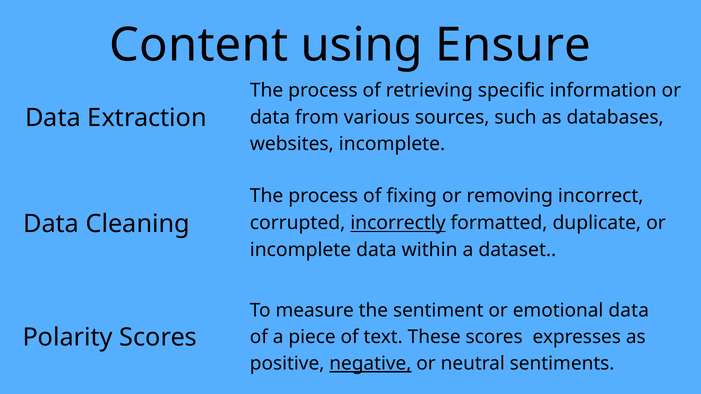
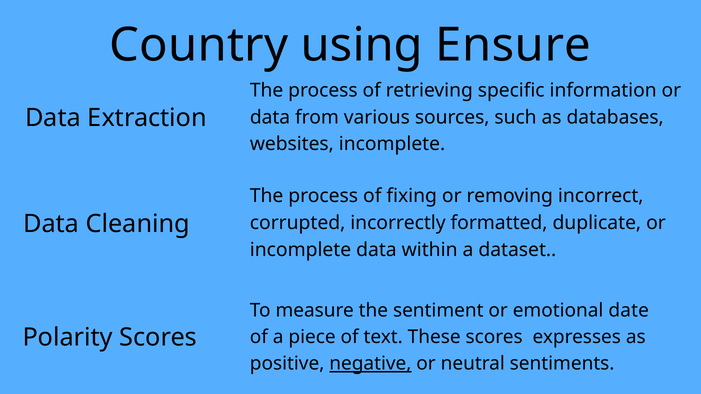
Content: Content -> Country
incorrectly underline: present -> none
emotional data: data -> date
